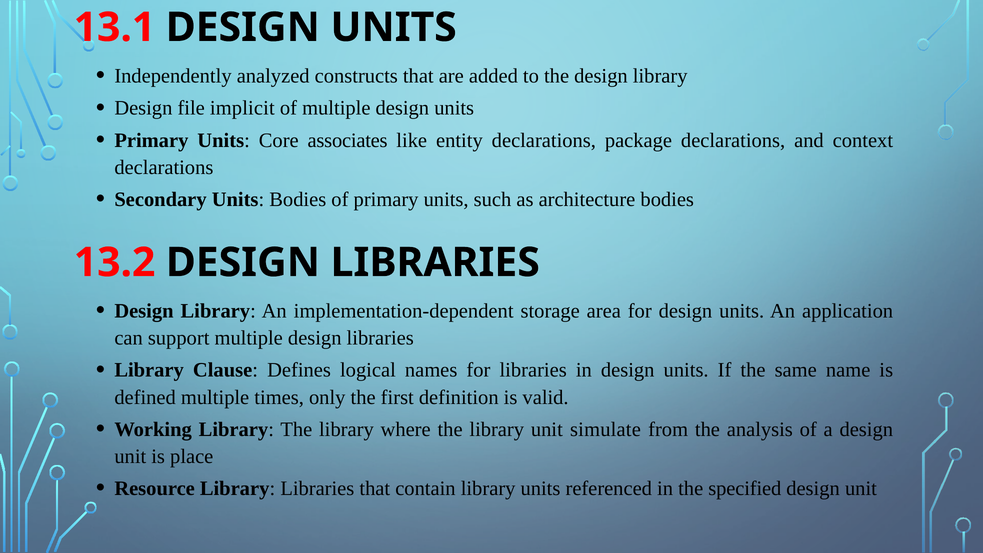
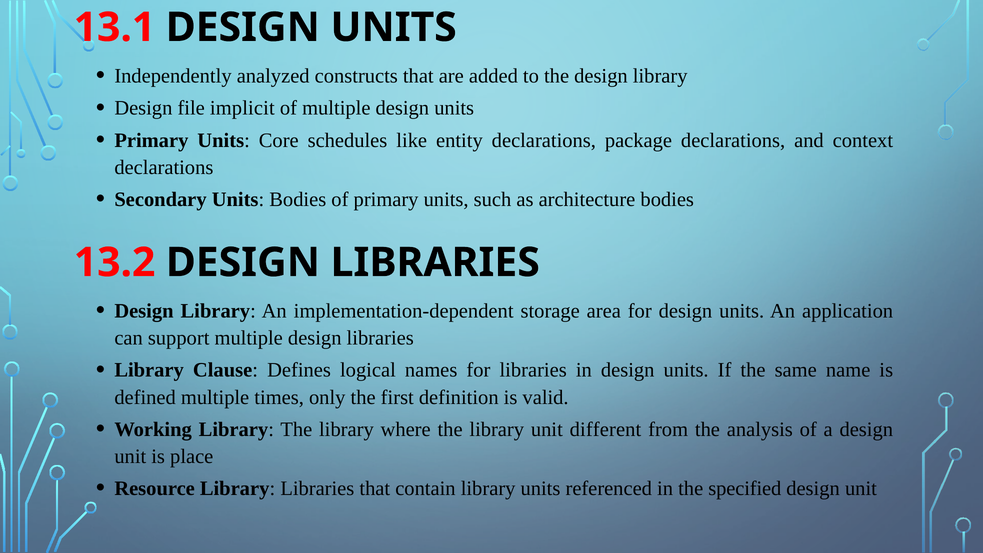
associates: associates -> schedules
simulate: simulate -> different
